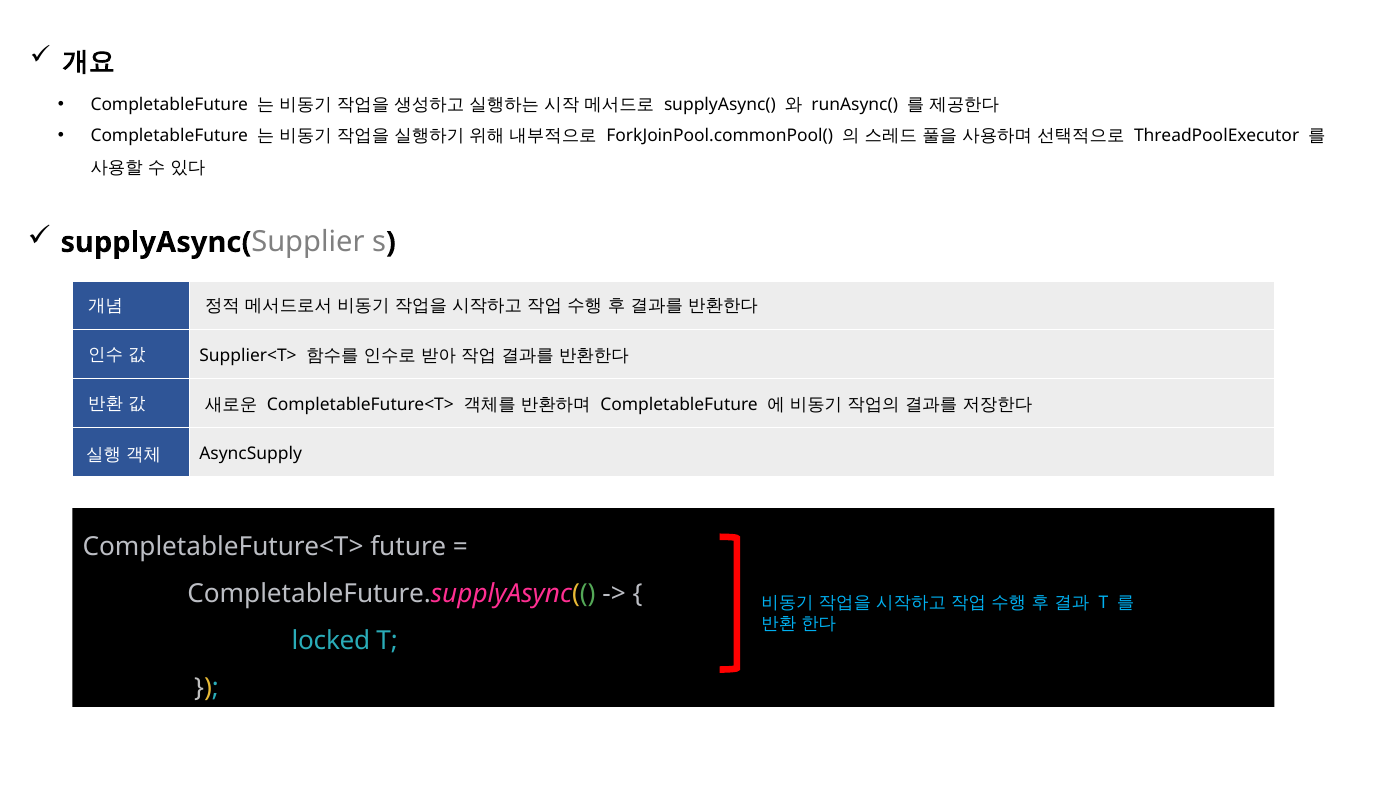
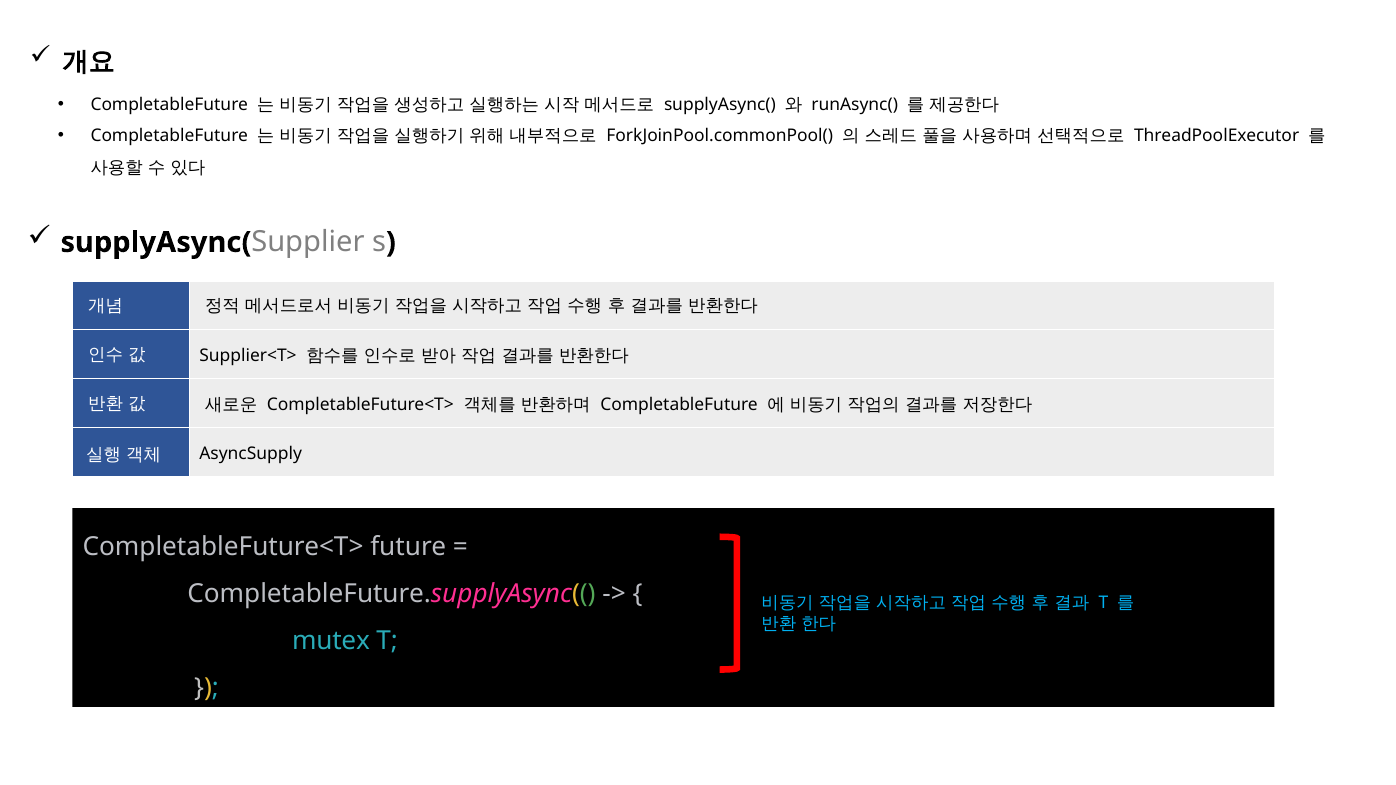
locked: locked -> mutex
